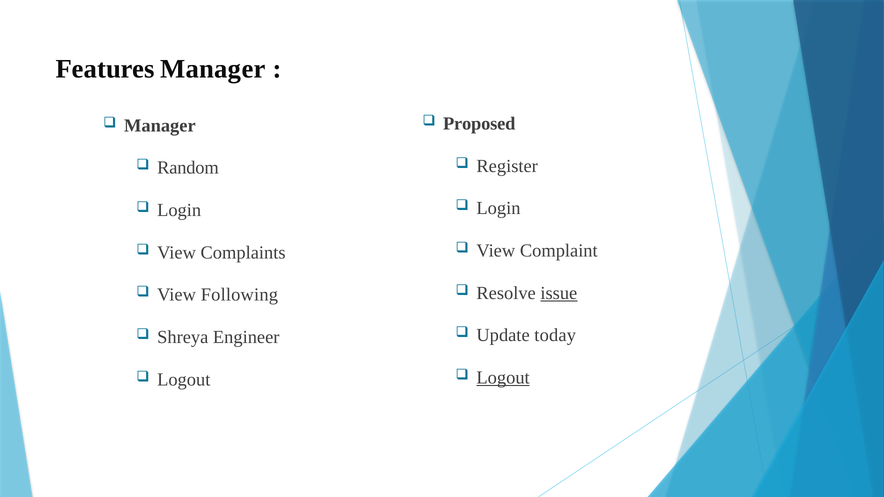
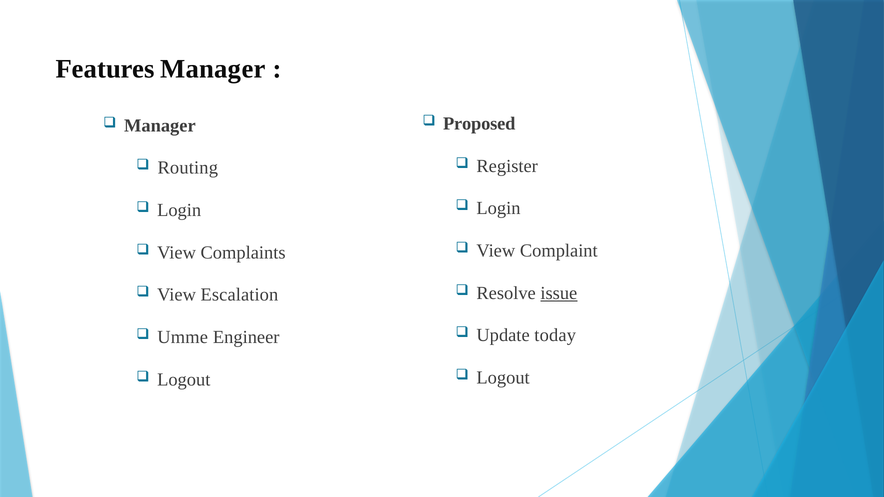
Random: Random -> Routing
Following: Following -> Escalation
Shreya: Shreya -> Umme
Logout at (503, 378) underline: present -> none
